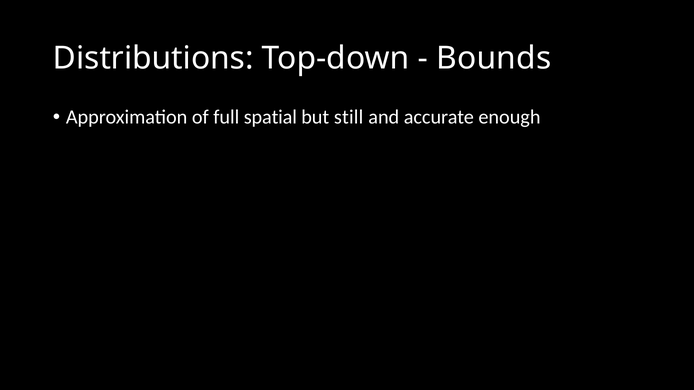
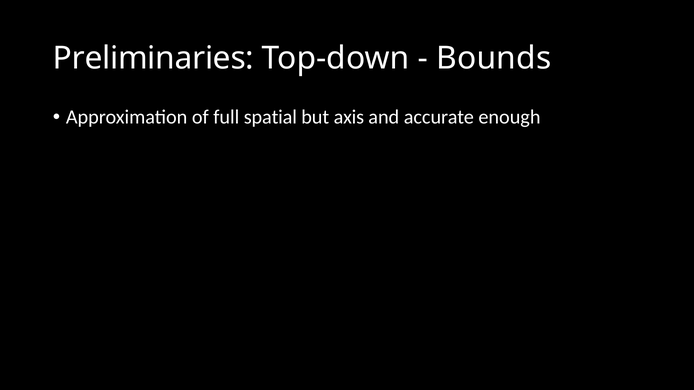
Distributions: Distributions -> Preliminaries
still: still -> axis
